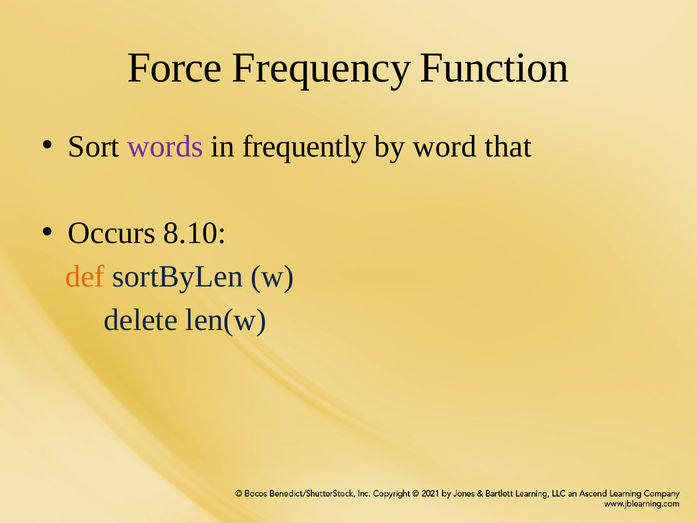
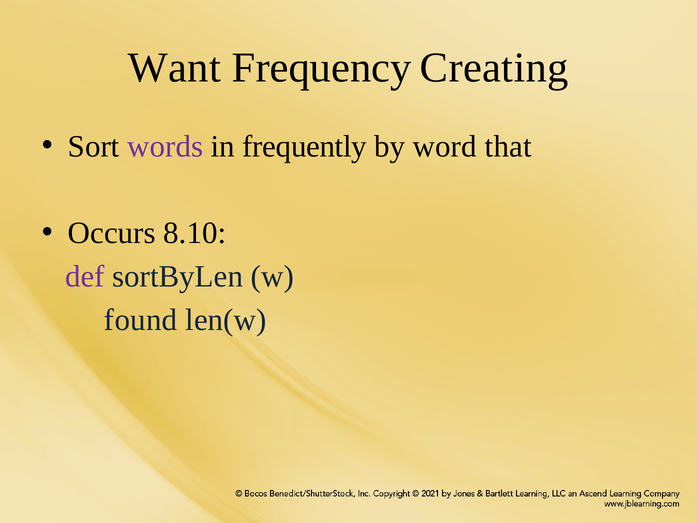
Force: Force -> Want
Function: Function -> Creating
def colour: orange -> purple
delete: delete -> found
